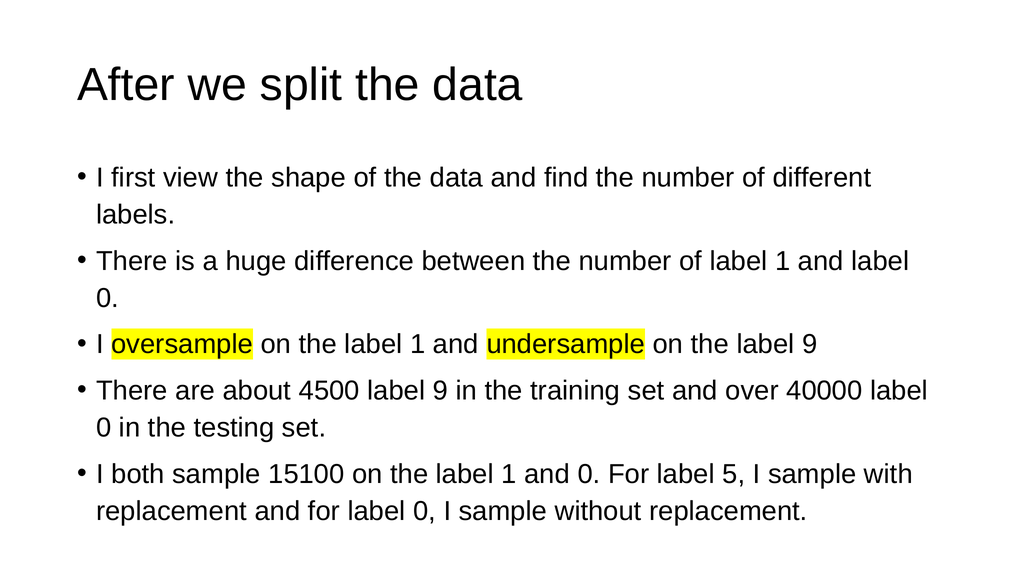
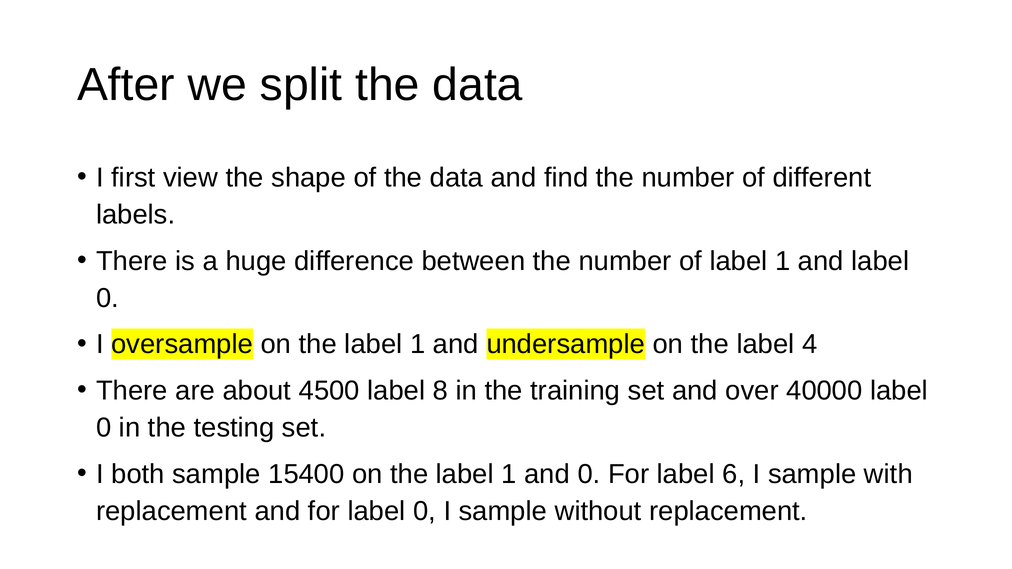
the label 9: 9 -> 4
4500 label 9: 9 -> 8
15100: 15100 -> 15400
5: 5 -> 6
